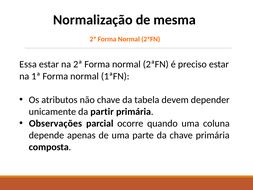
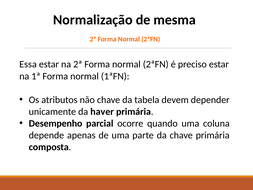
partir: partir -> haver
Observações: Observações -> Desempenho
